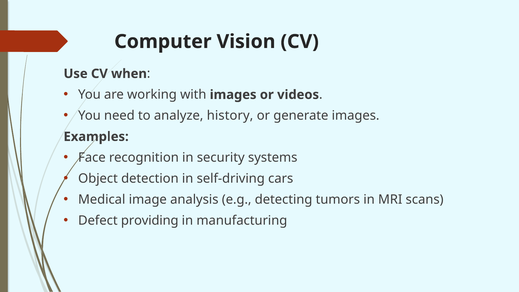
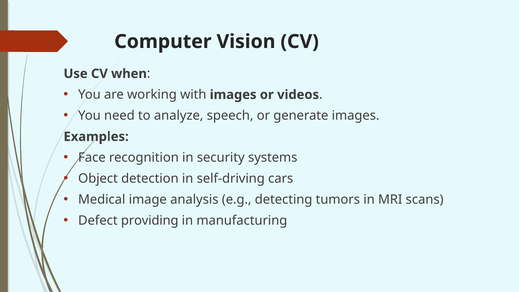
history: history -> speech
